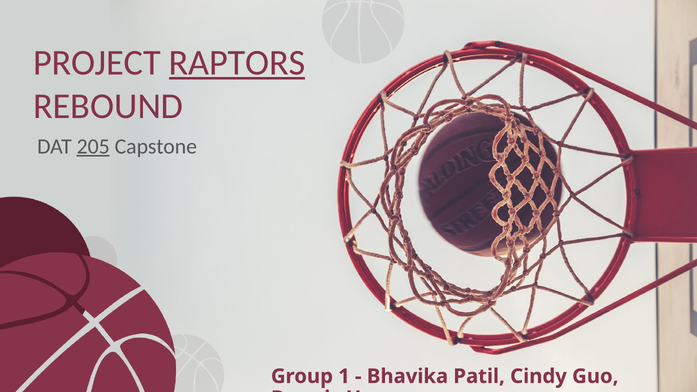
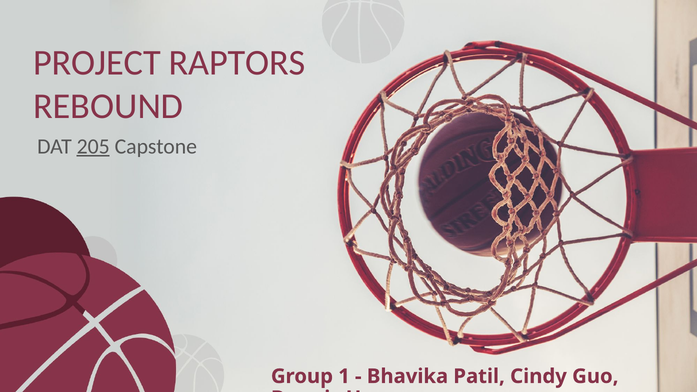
RAPTORS underline: present -> none
